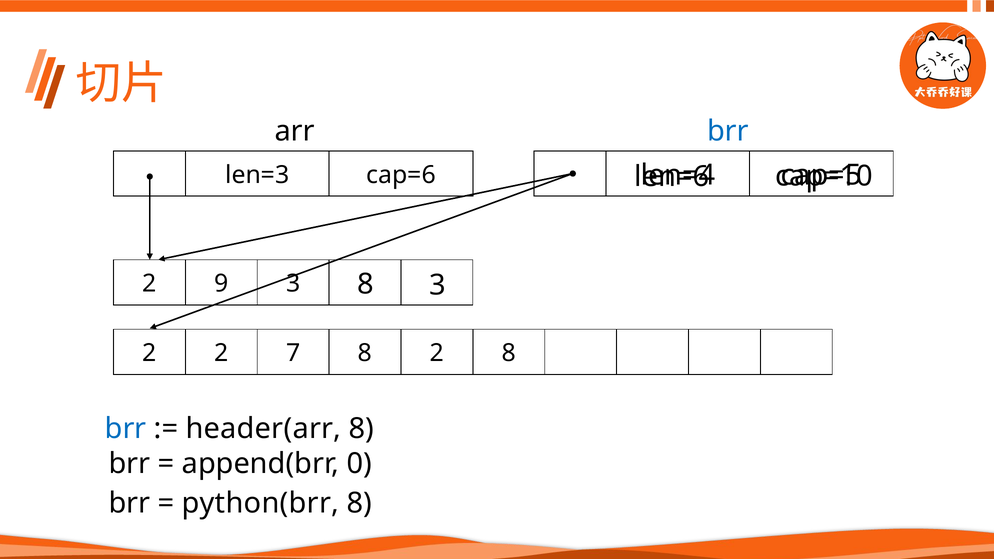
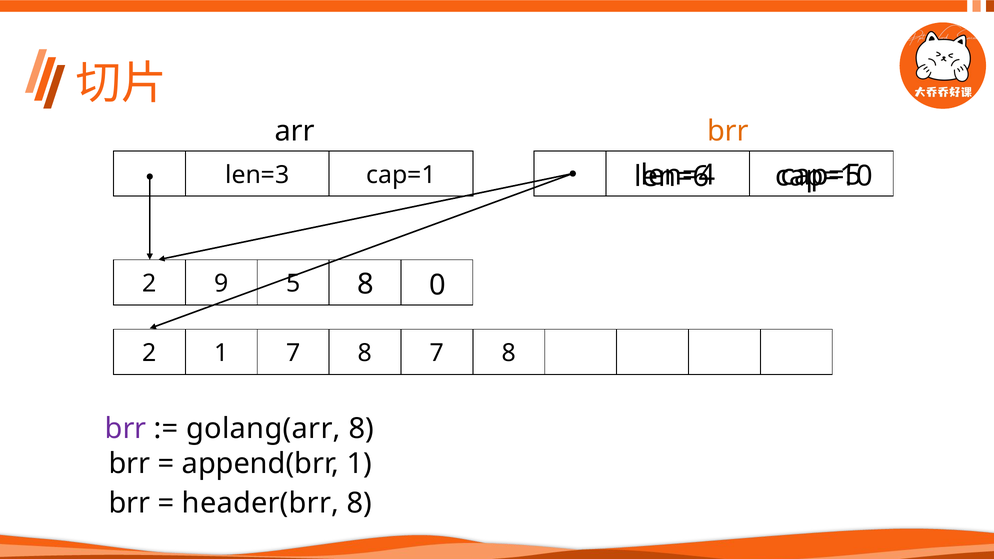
brr at (728, 131) colour: blue -> orange
cap=6: cap=6 -> cap=1
8 3: 3 -> 0
9 3: 3 -> 5
2 2: 2 -> 1
7 8 2: 2 -> 7
brr at (126, 429) colour: blue -> purple
header(arr: header(arr -> golang(arr
append(brr 0: 0 -> 1
python(brr: python(brr -> header(brr
